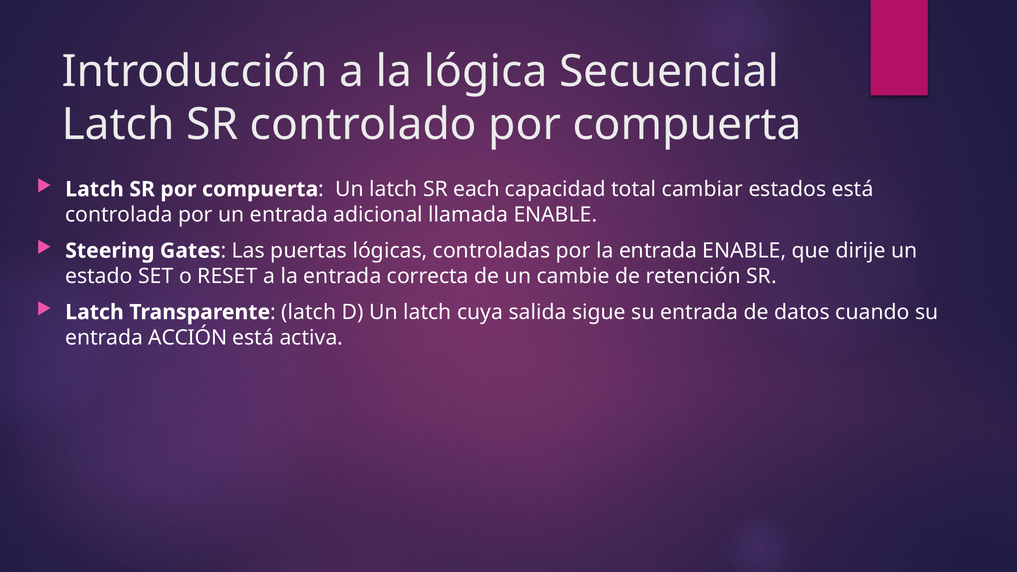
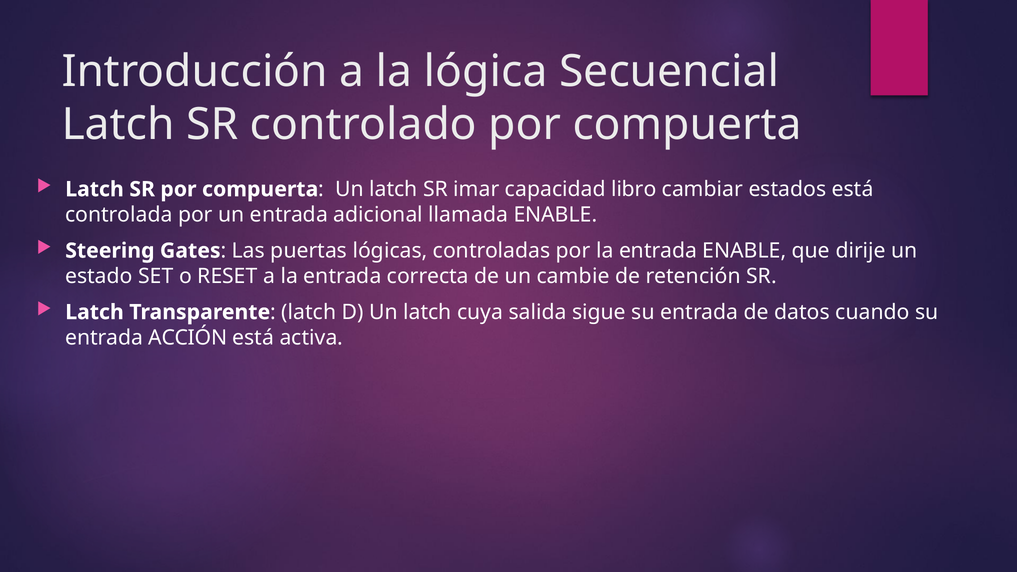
each: each -> imar
total: total -> libro
